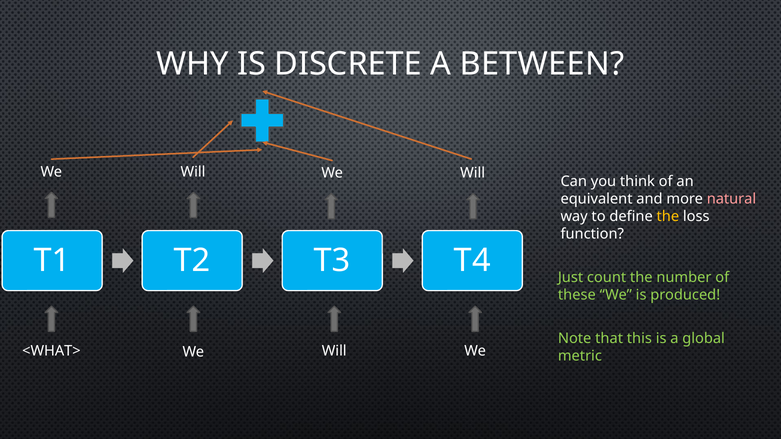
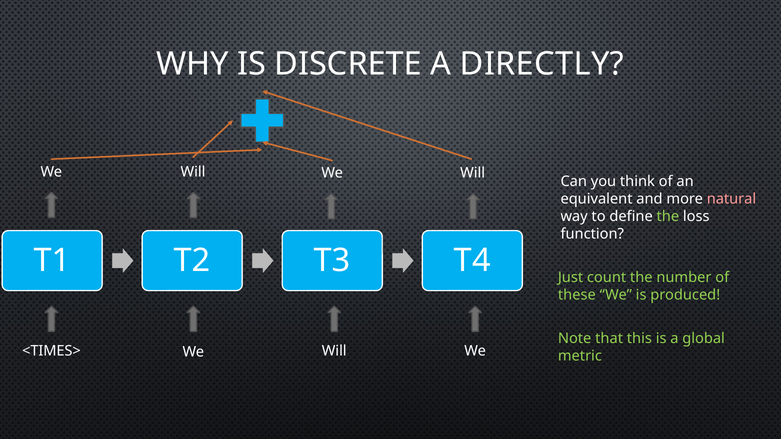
BETWEEN: BETWEEN -> DIRECTLY
the at (668, 216) colour: yellow -> light green
<WHAT>: <WHAT> -> <TIMES>
